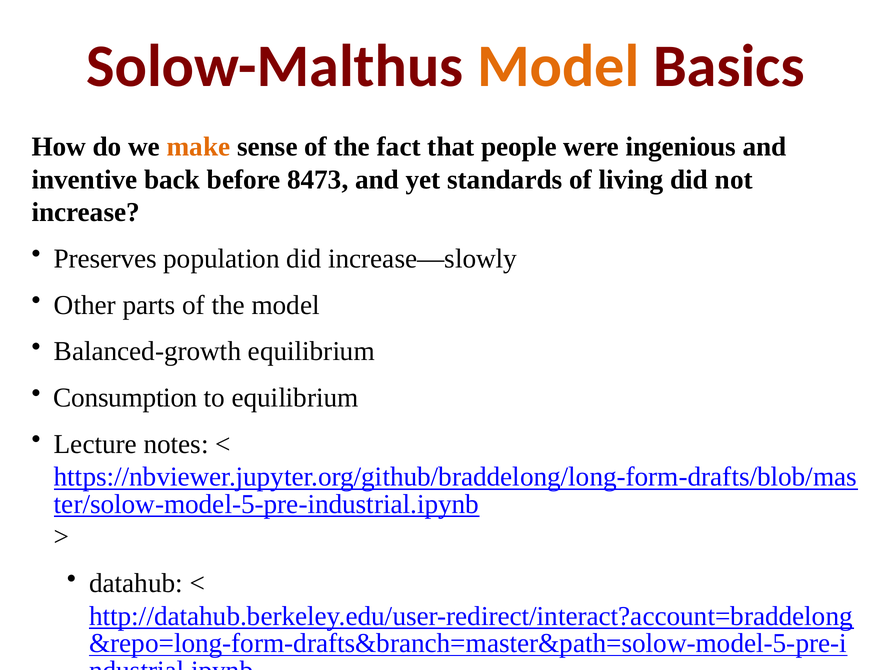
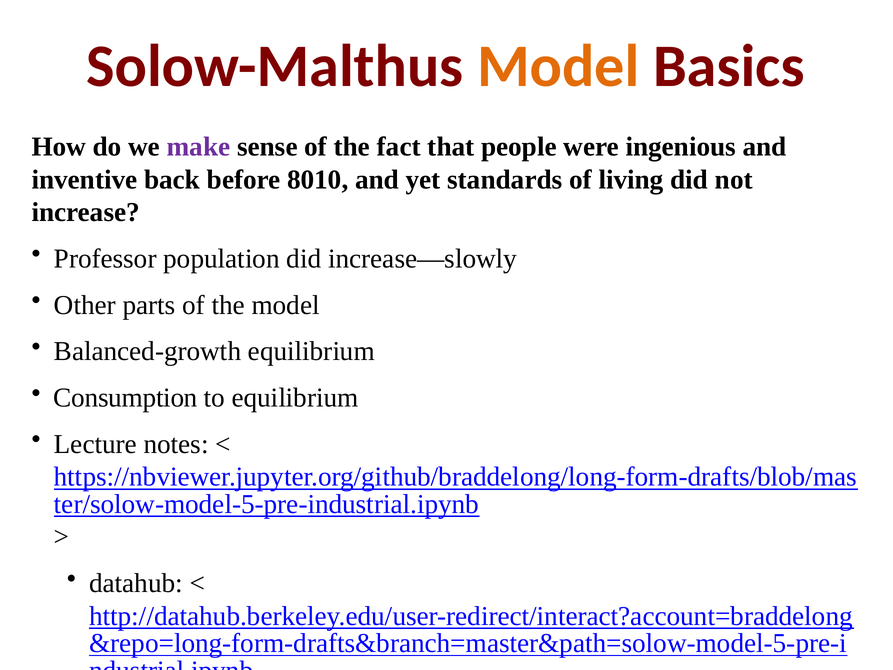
make colour: orange -> purple
8473: 8473 -> 8010
Preserves: Preserves -> Professor
